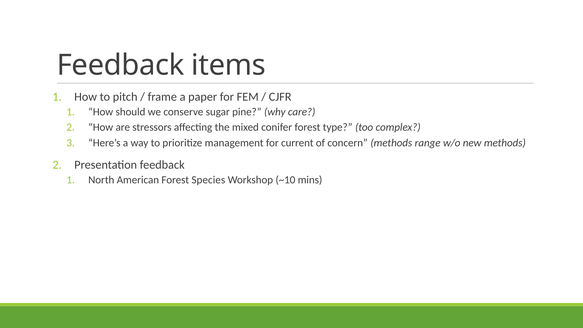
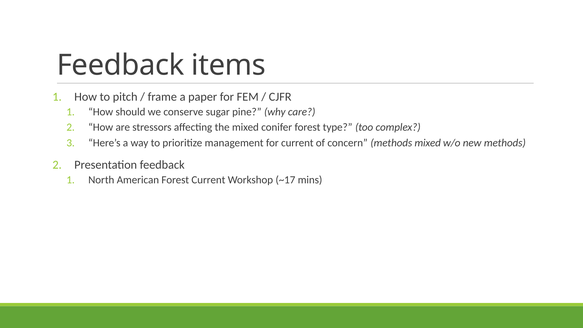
methods range: range -> mixed
Forest Species: Species -> Current
~10: ~10 -> ~17
